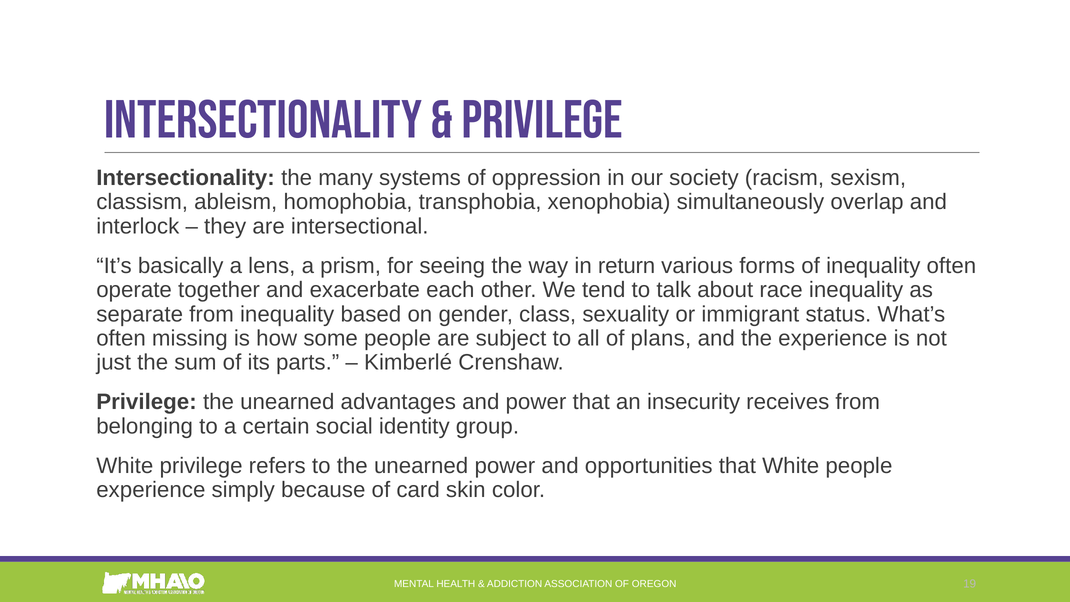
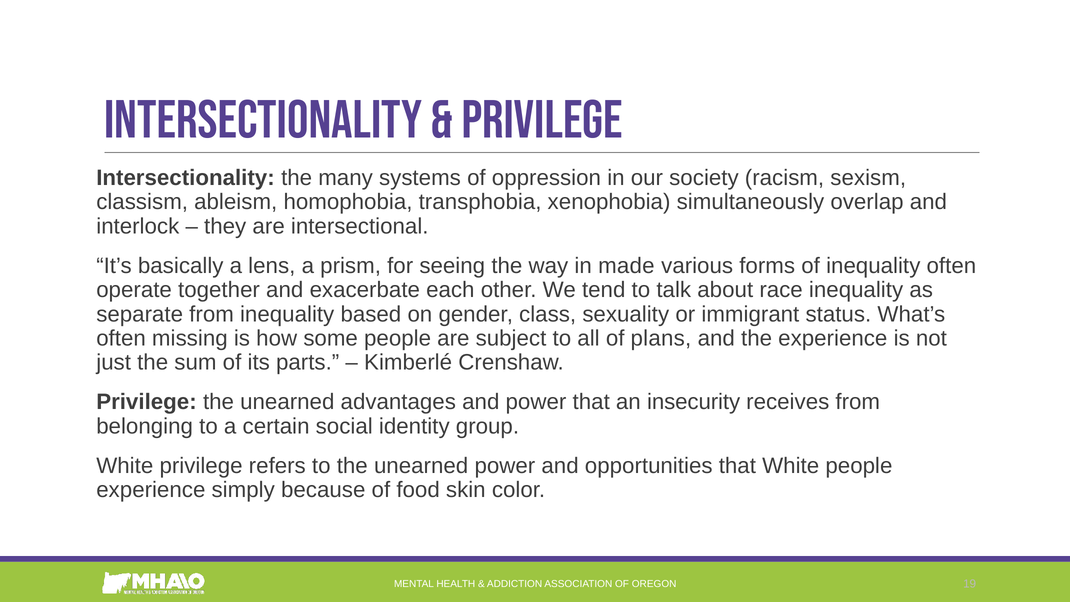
return: return -> made
card: card -> food
